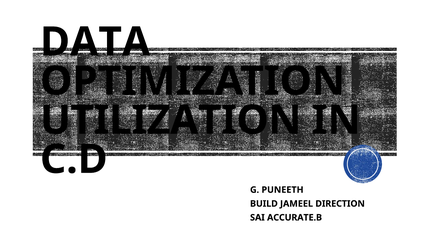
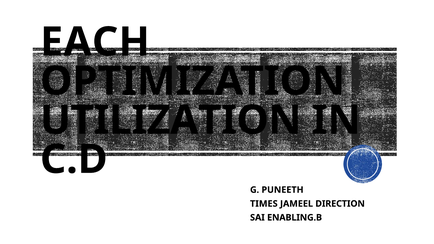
DATA: DATA -> EACH
BUILD: BUILD -> TIMES
ACCURATE.B: ACCURATE.B -> ENABLING.B
